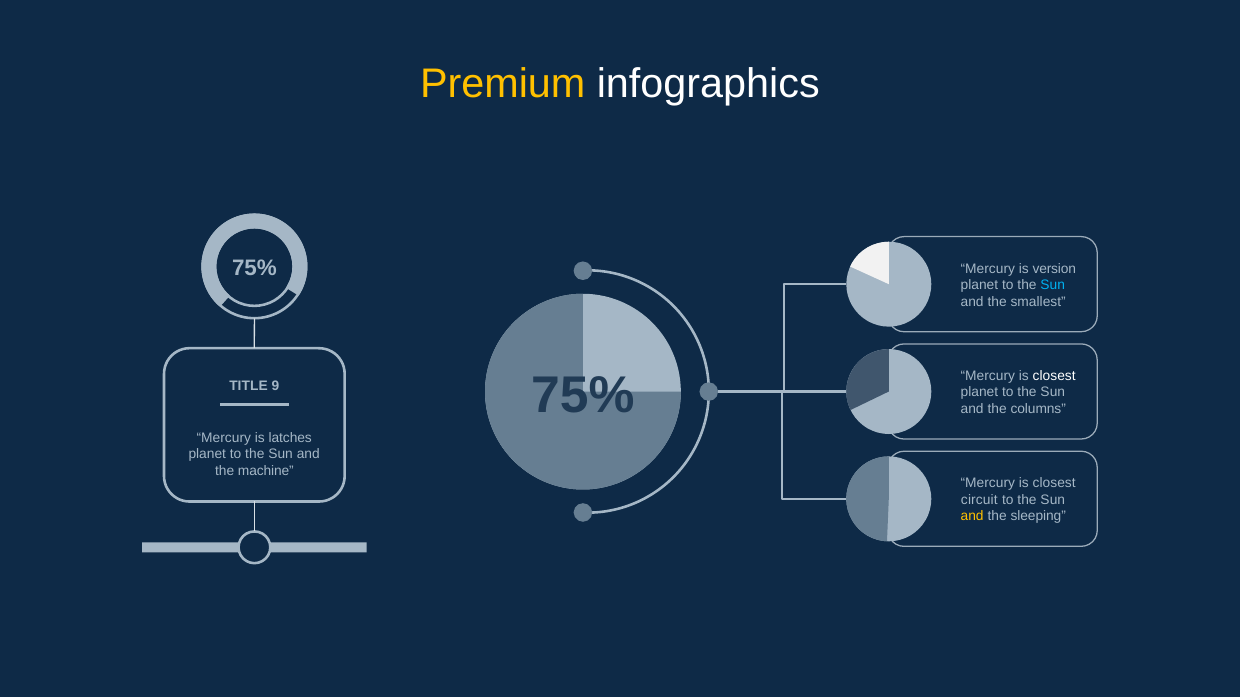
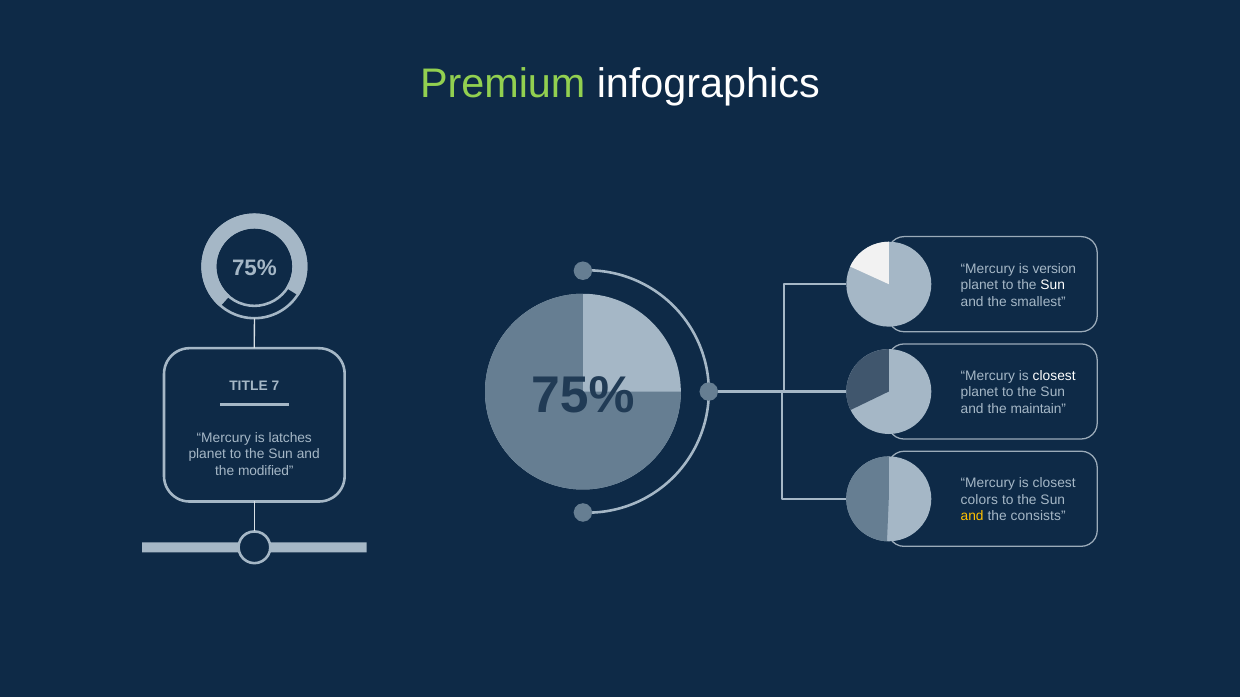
Premium colour: yellow -> light green
Sun at (1053, 285) colour: light blue -> white
9: 9 -> 7
columns: columns -> maintain
machine: machine -> modified
circuit: circuit -> colors
sleeping: sleeping -> consists
